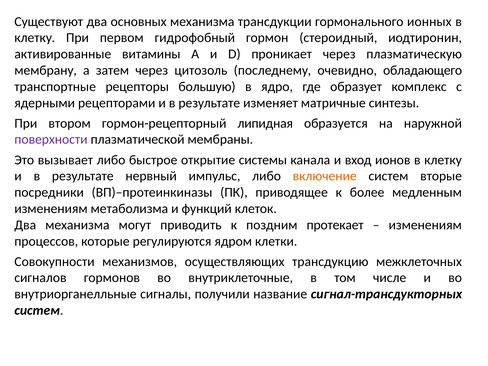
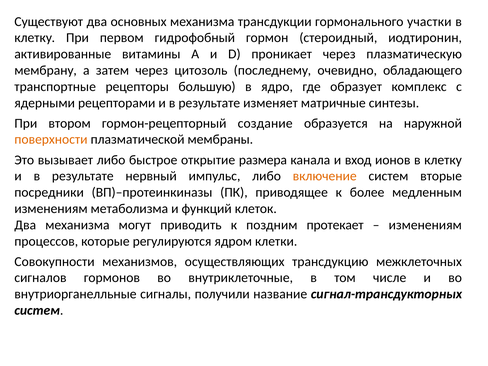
ионных: ионных -> участки
липидная: липидная -> создание
поверхности colour: purple -> orange
системы: системы -> размера
